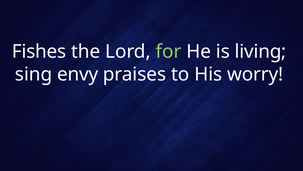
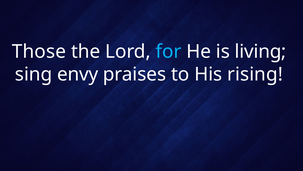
Fishes: Fishes -> Those
for colour: light green -> light blue
worry: worry -> rising
